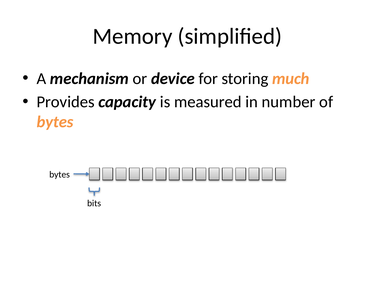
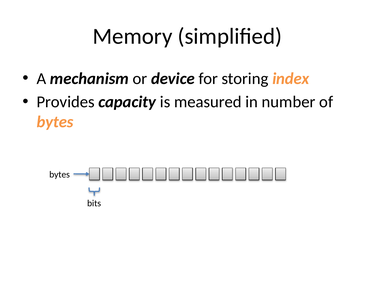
much: much -> index
